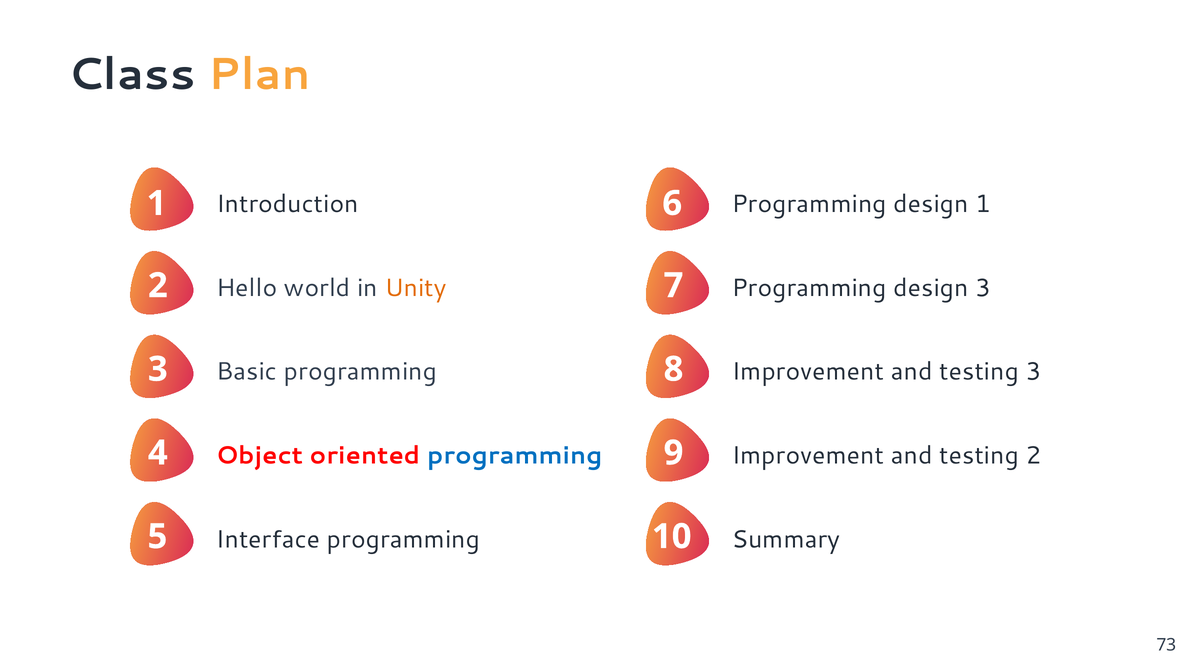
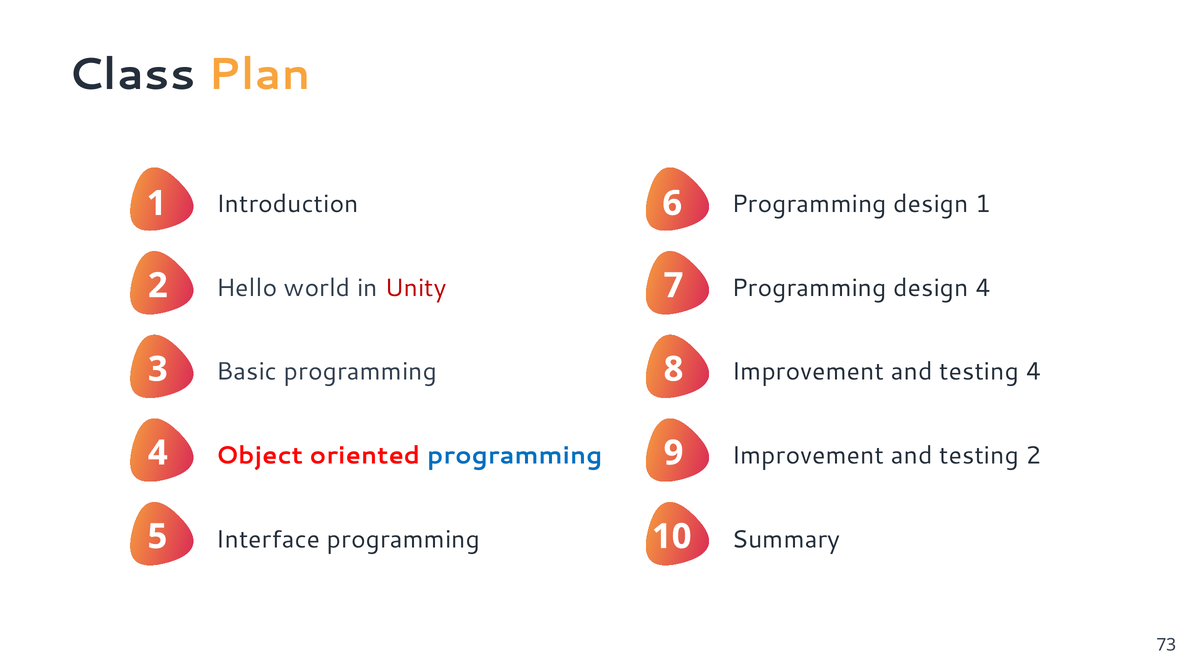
Unity colour: orange -> red
design 3: 3 -> 4
testing 3: 3 -> 4
